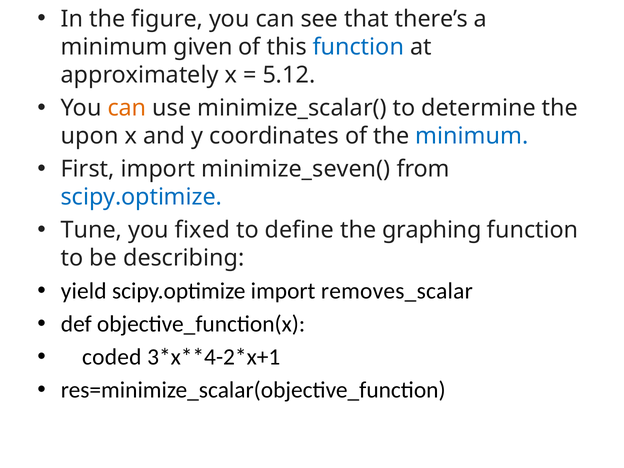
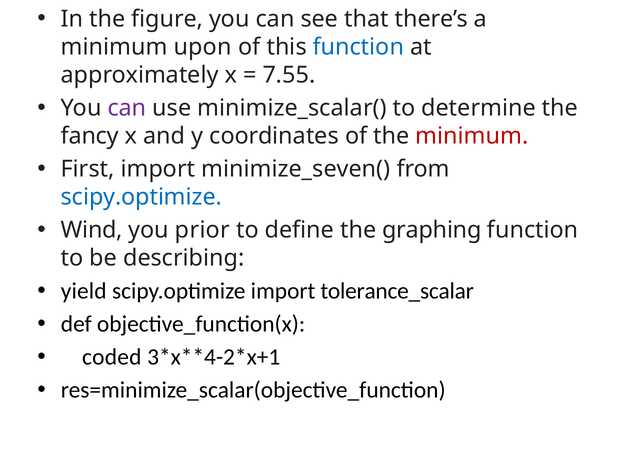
given: given -> upon
5.12: 5.12 -> 7.55
can at (127, 108) colour: orange -> purple
upon: upon -> fancy
minimum at (472, 136) colour: blue -> red
Tune: Tune -> Wind
fixed: fixed -> prior
removes_scalar: removes_scalar -> tolerance_scalar
